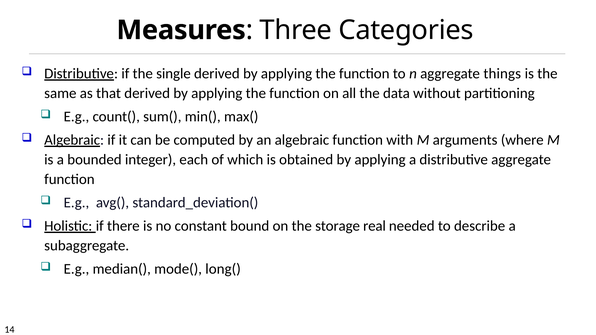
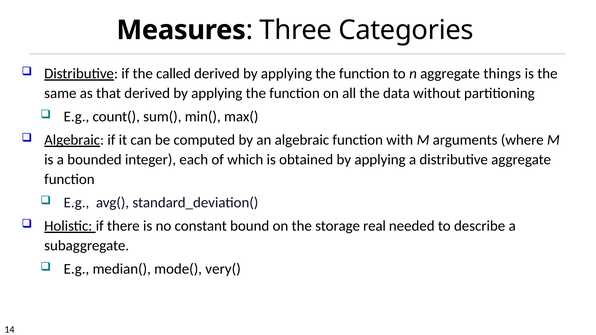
single: single -> called
long(: long( -> very(
